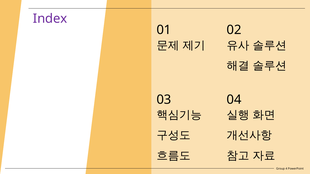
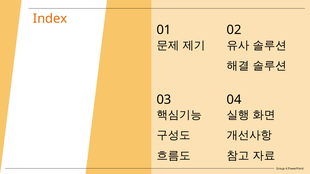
Index colour: purple -> orange
